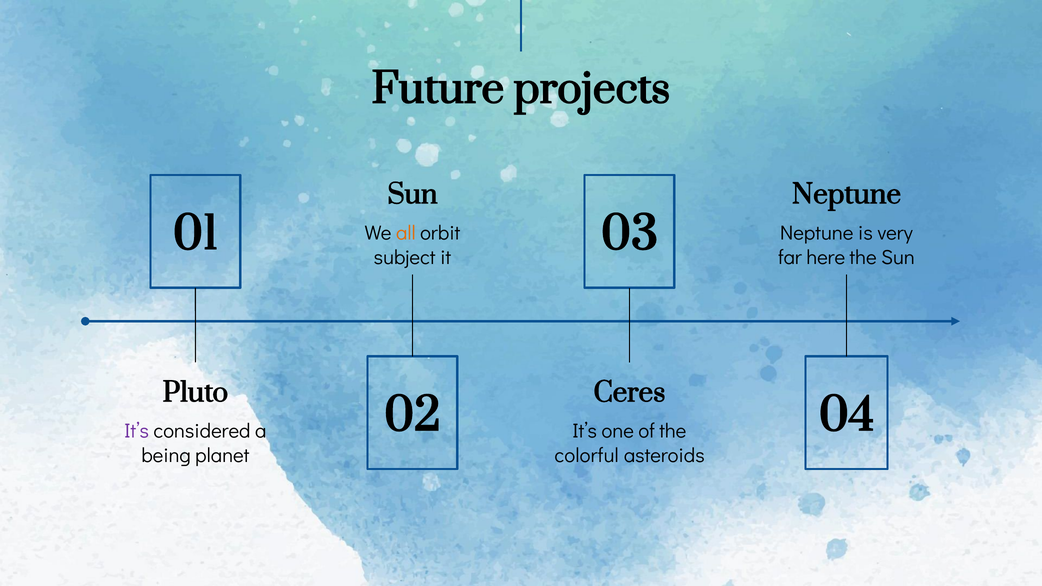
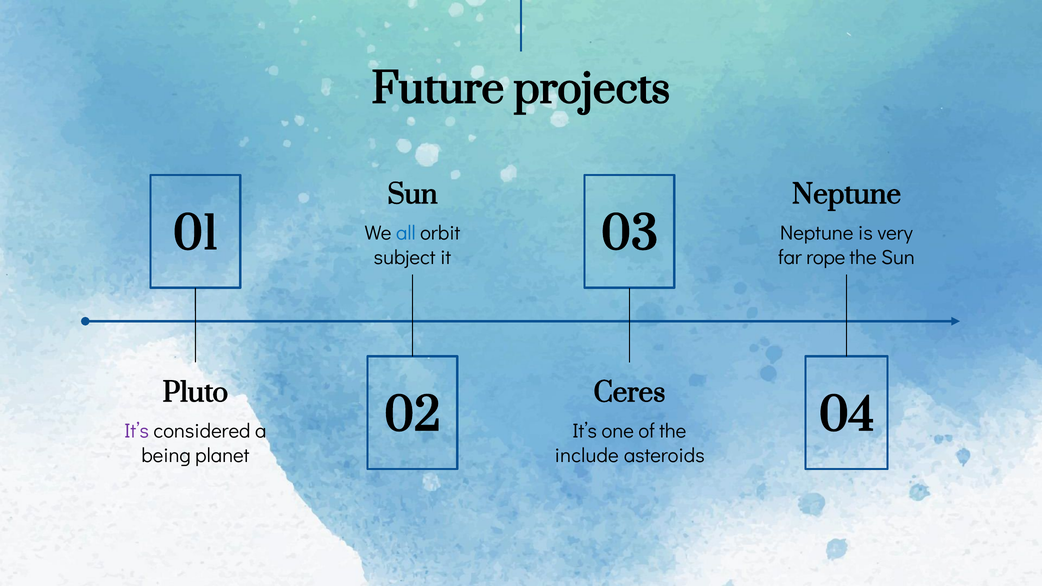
all colour: orange -> blue
here: here -> rope
colorful: colorful -> include
